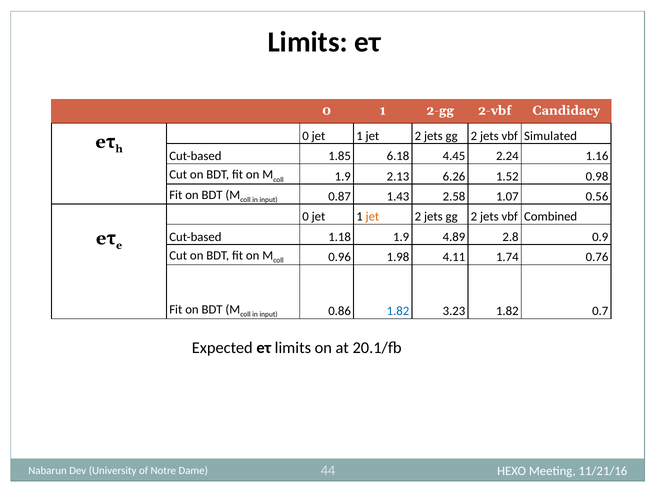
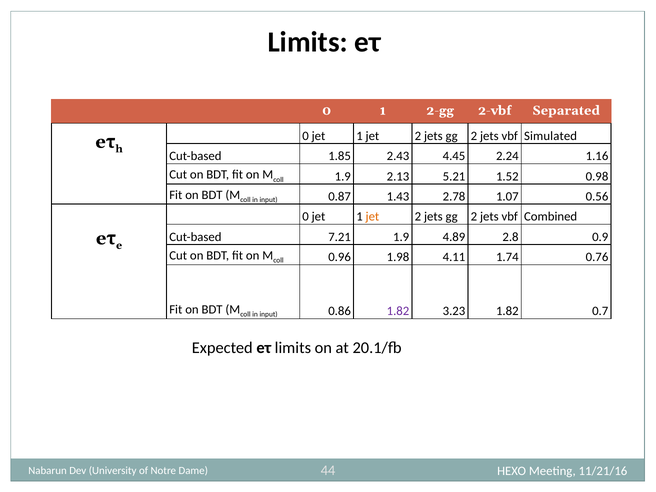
Candidacy: Candidacy -> Separated
6.18: 6.18 -> 2.43
6.26: 6.26 -> 5.21
2.58: 2.58 -> 2.78
1.18: 1.18 -> 7.21
1.82 at (398, 311) colour: blue -> purple
